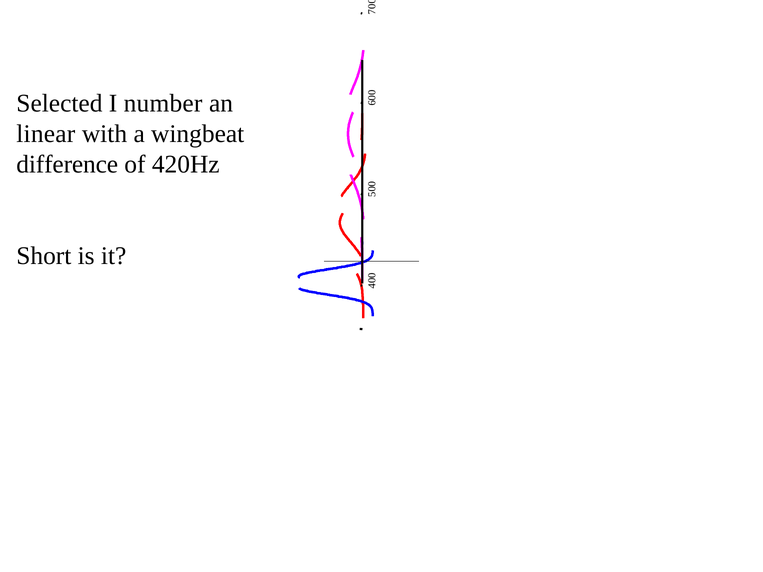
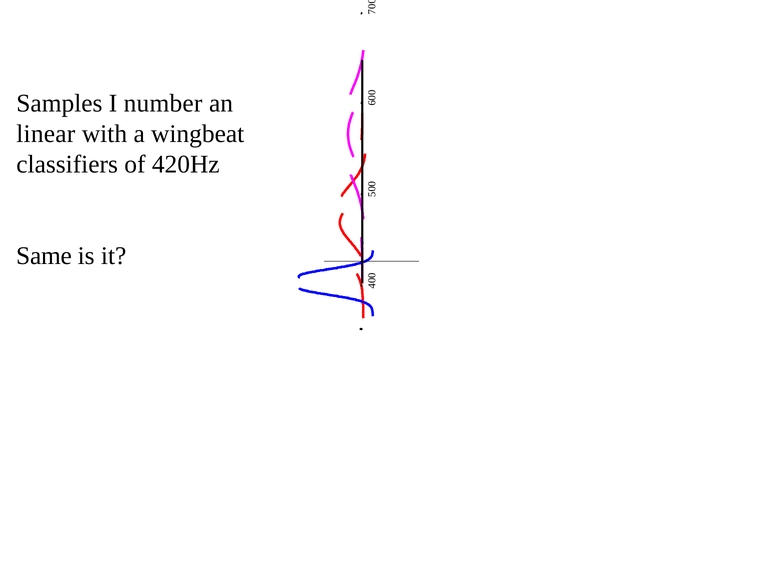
Selected: Selected -> Samples
difference: difference -> classifiers
Short: Short -> Same
